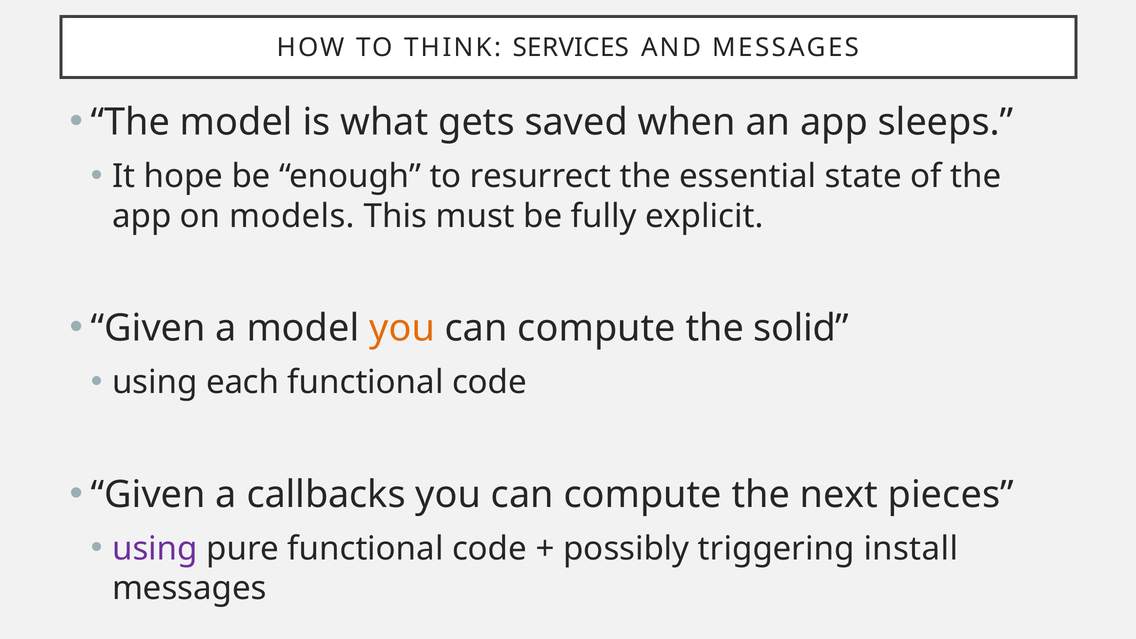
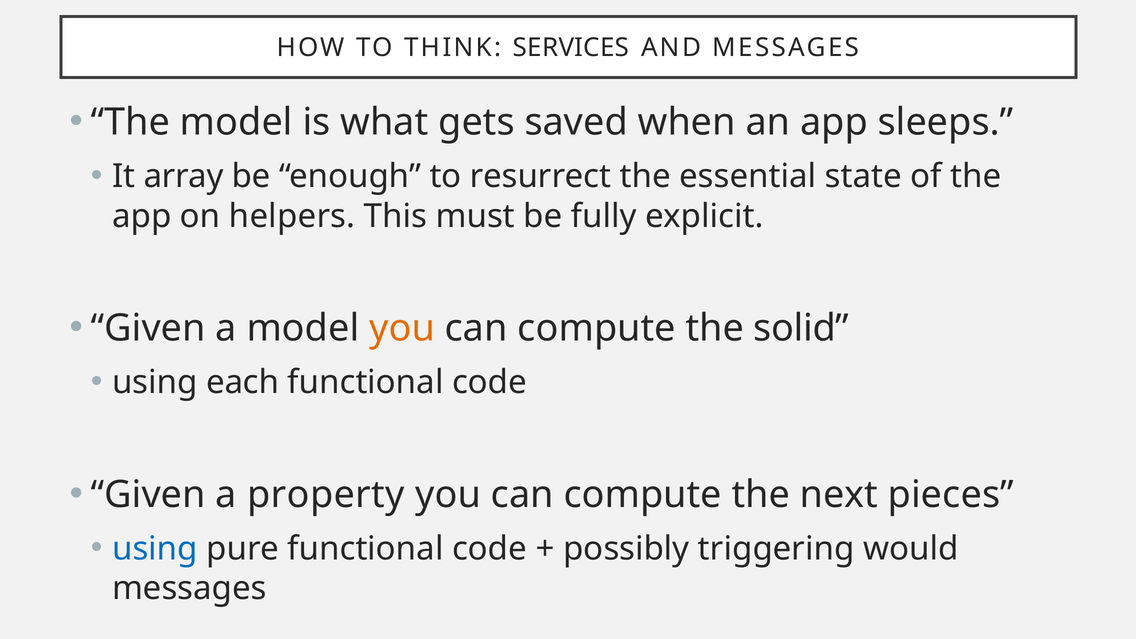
hope: hope -> array
models: models -> helpers
callbacks: callbacks -> property
using at (155, 549) colour: purple -> blue
install: install -> would
